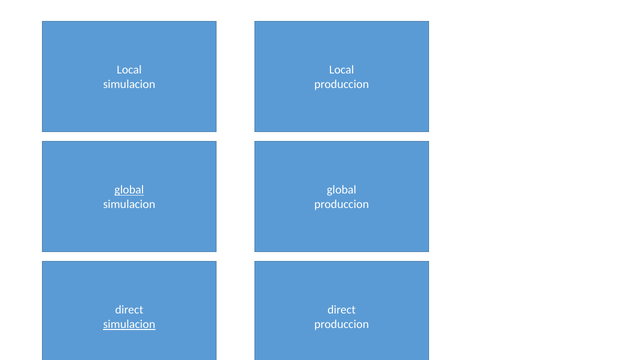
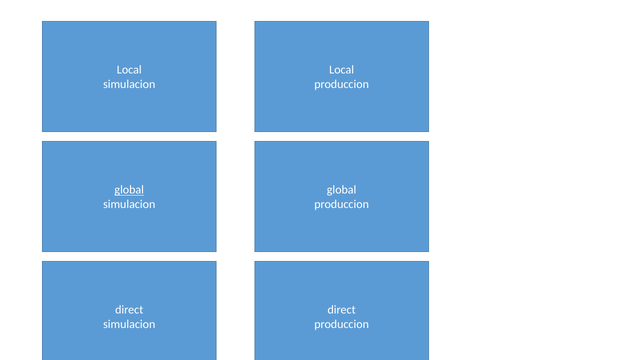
simulacion at (129, 324) underline: present -> none
